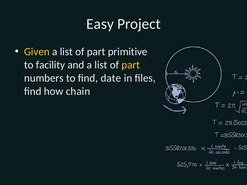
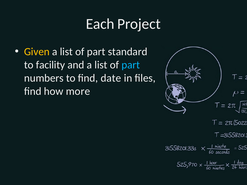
Easy: Easy -> Each
primitive: primitive -> standard
part at (131, 65) colour: yellow -> light blue
chain: chain -> more
